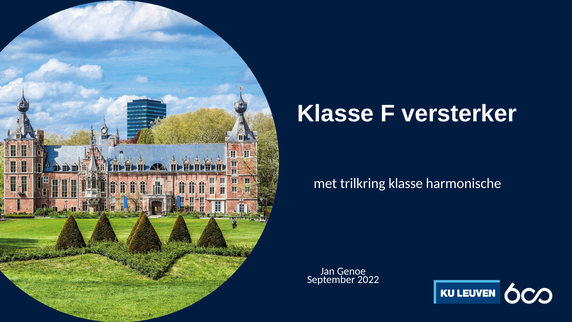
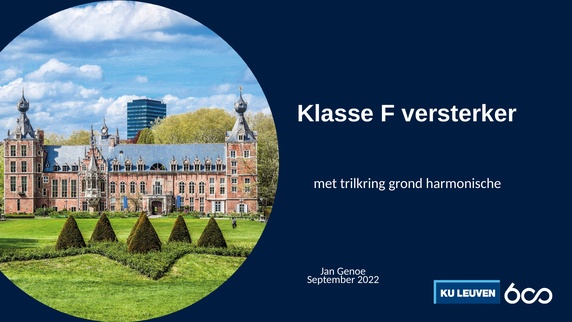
trilkring klasse: klasse -> grond
